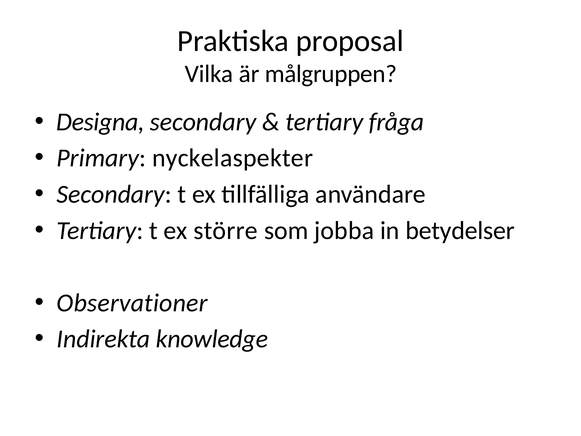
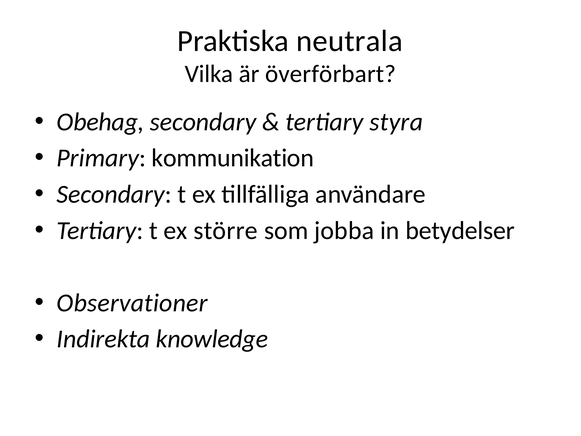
proposal: proposal -> neutrala
målgruppen: målgruppen -> överförbart
Designa: Designa -> Obehag
fråga: fråga -> styra
nyckelaspekter: nyckelaspekter -> kommunikation
